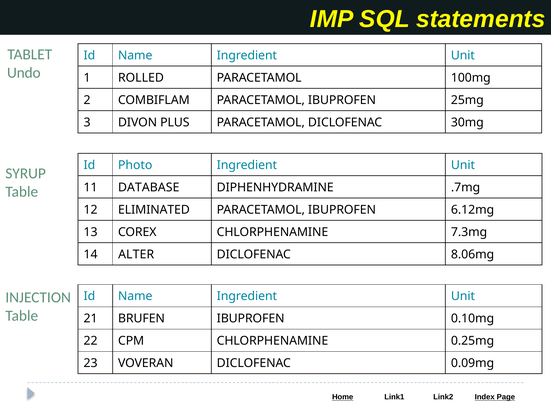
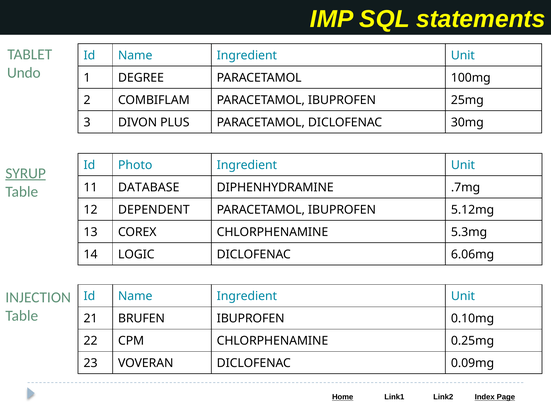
ROLLED: ROLLED -> DEGREE
SYRUP underline: none -> present
ELIMINATED: ELIMINATED -> DEPENDENT
6.12mg: 6.12mg -> 5.12mg
7.3mg: 7.3mg -> 5.3mg
ALTER: ALTER -> LOGIC
8.06mg: 8.06mg -> 6.06mg
